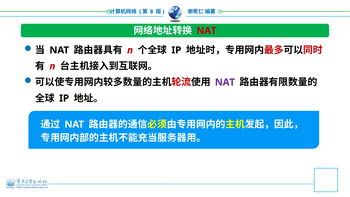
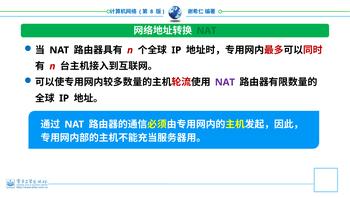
NAT at (206, 31) colour: red -> green
